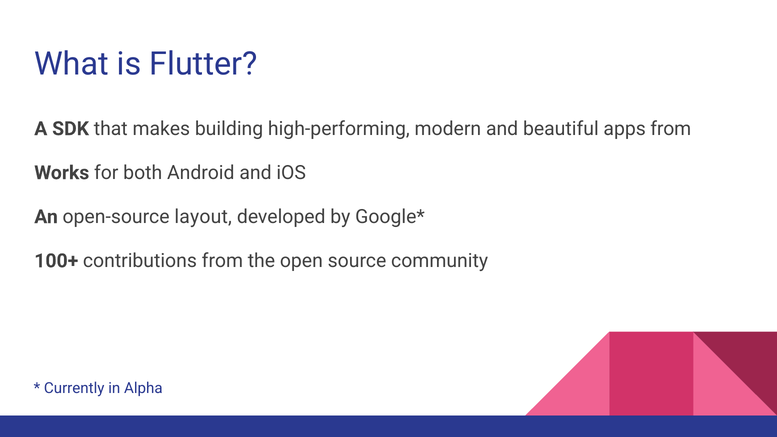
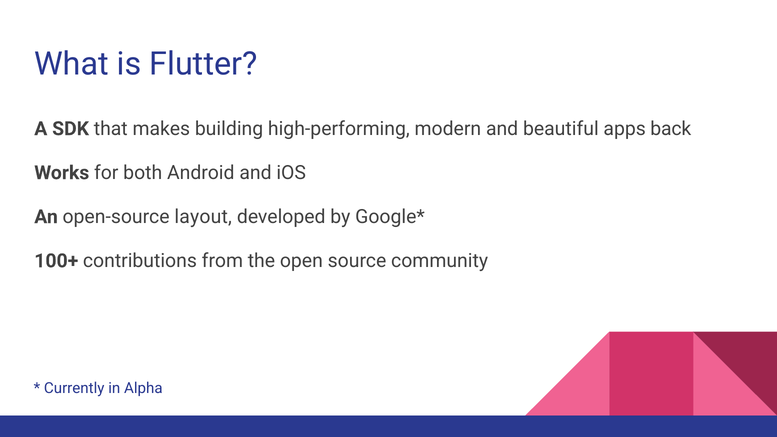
apps from: from -> back
